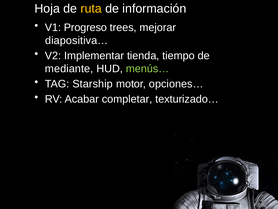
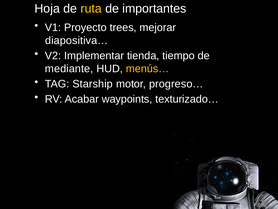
información: información -> importantes
Progreso: Progreso -> Proyecto
menús… colour: light green -> yellow
opciones…: opciones… -> progreso…
completar: completar -> waypoints
